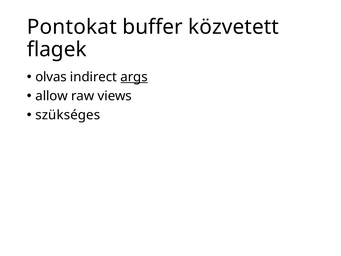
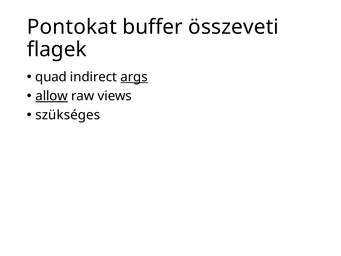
közvetett: közvetett -> összeveti
olvas: olvas -> quad
allow underline: none -> present
